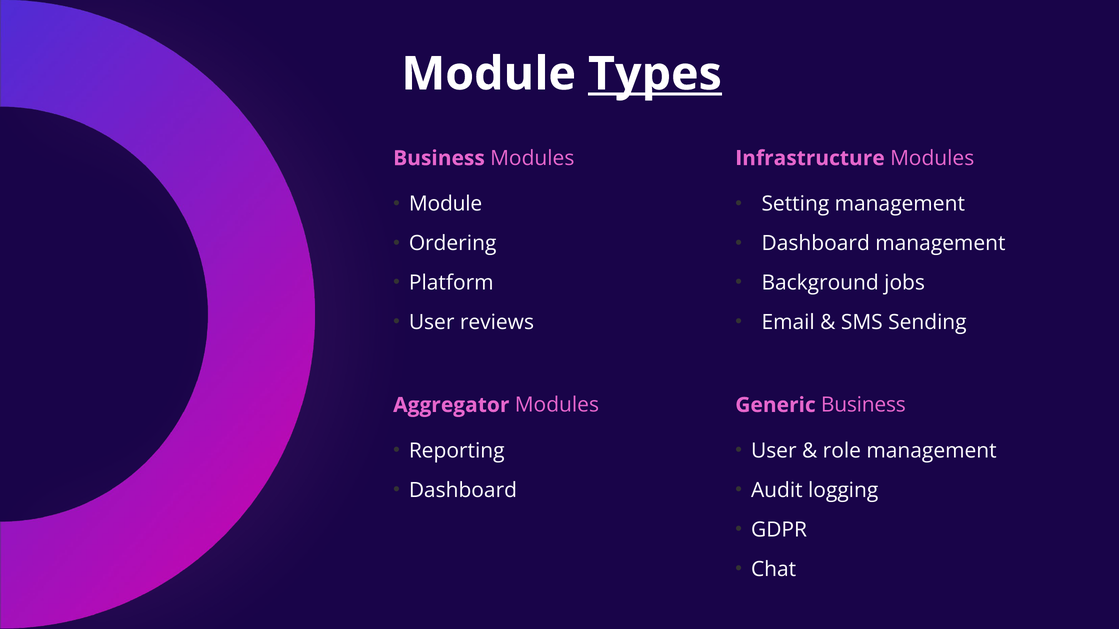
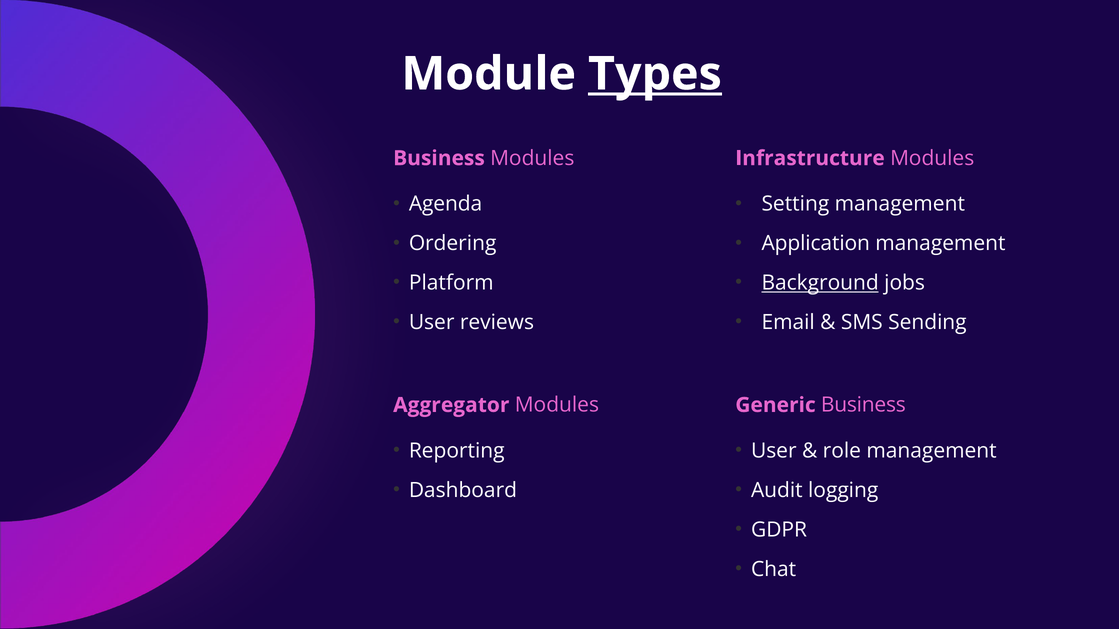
Module at (446, 204): Module -> Agenda
Dashboard at (816, 244): Dashboard -> Application
Background underline: none -> present
